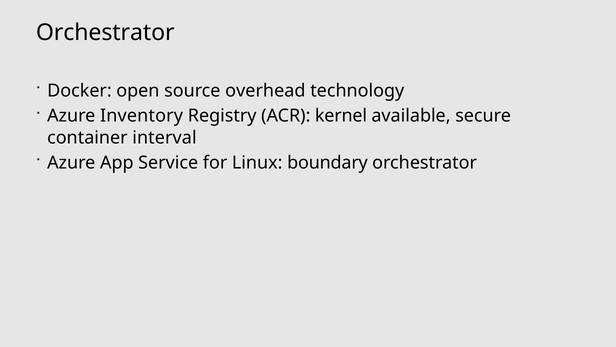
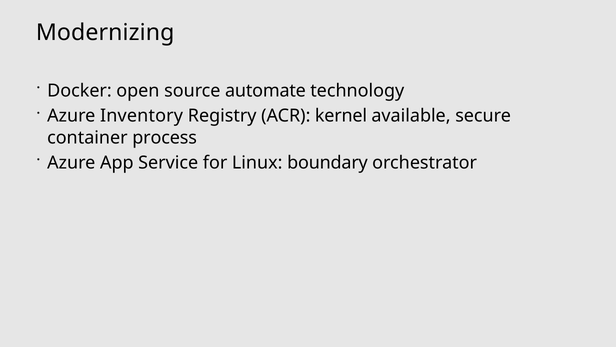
Orchestrator at (105, 33): Orchestrator -> Modernizing
overhead: overhead -> automate
interval: interval -> process
